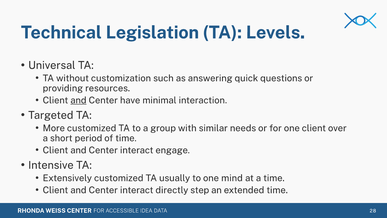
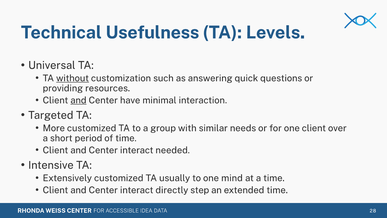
Legislation: Legislation -> Usefulness
without underline: none -> present
engage: engage -> needed
